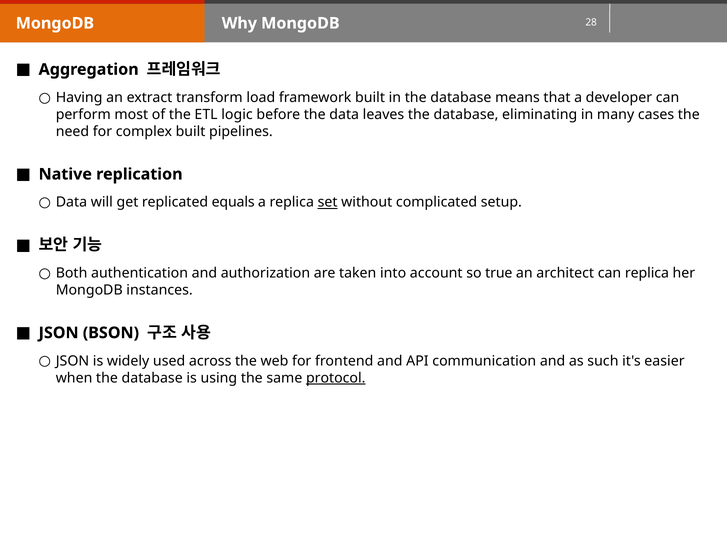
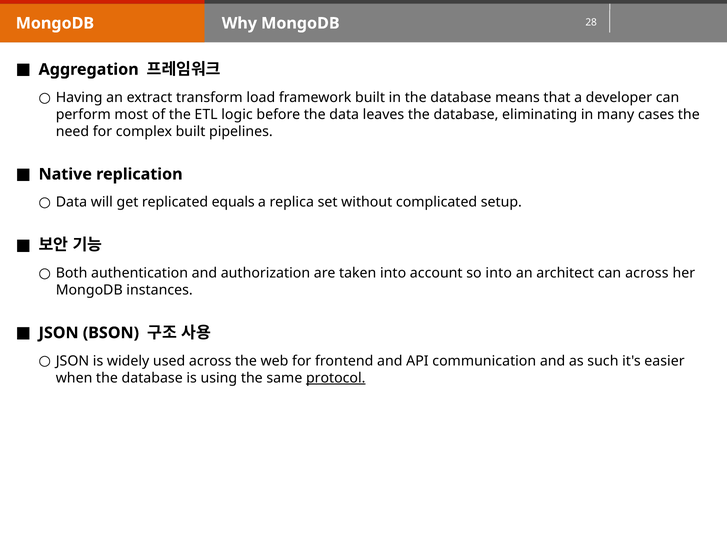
set underline: present -> none
so true: true -> into
can replica: replica -> across
